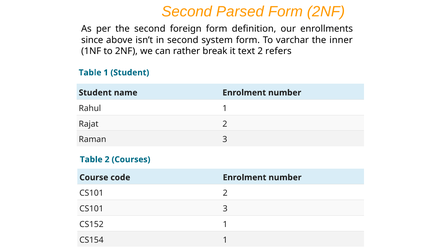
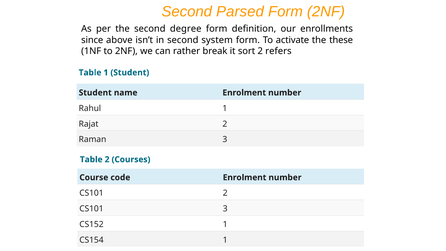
foreign: foreign -> degree
varchar: varchar -> activate
inner: inner -> these
text: text -> sort
